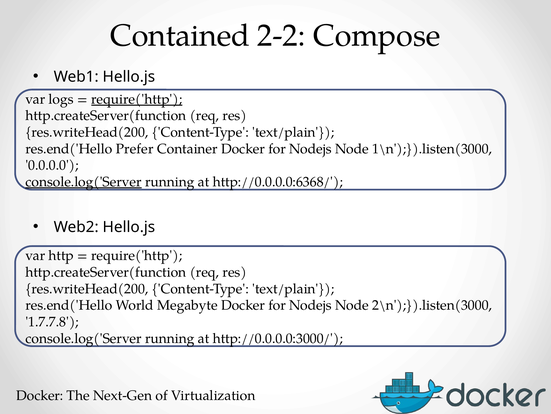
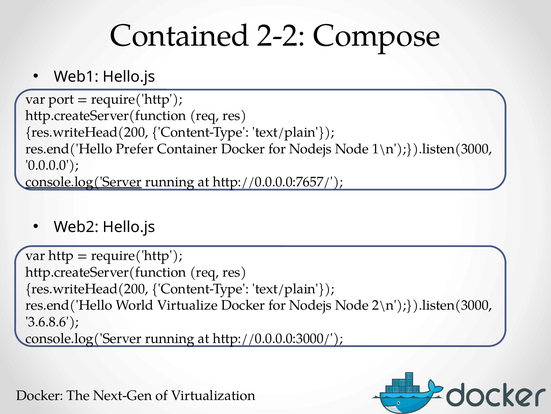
logs: logs -> port
require('http at (137, 99) underline: present -> none
http://0.0.0.0:6368/: http://0.0.0.0:6368/ -> http://0.0.0.0:7657/
Megabyte: Megabyte -> Virtualize
1.7.7.8: 1.7.7.8 -> 3.6.8.6
